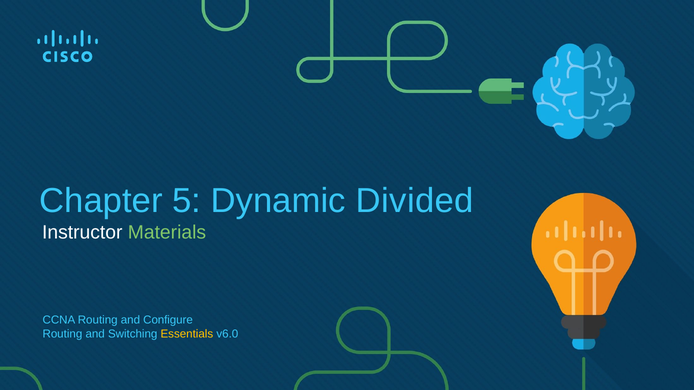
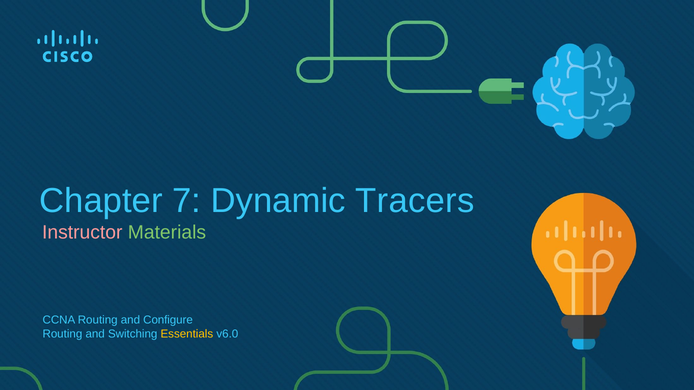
5: 5 -> 7
Divided: Divided -> Tracers
Instructor colour: white -> pink
